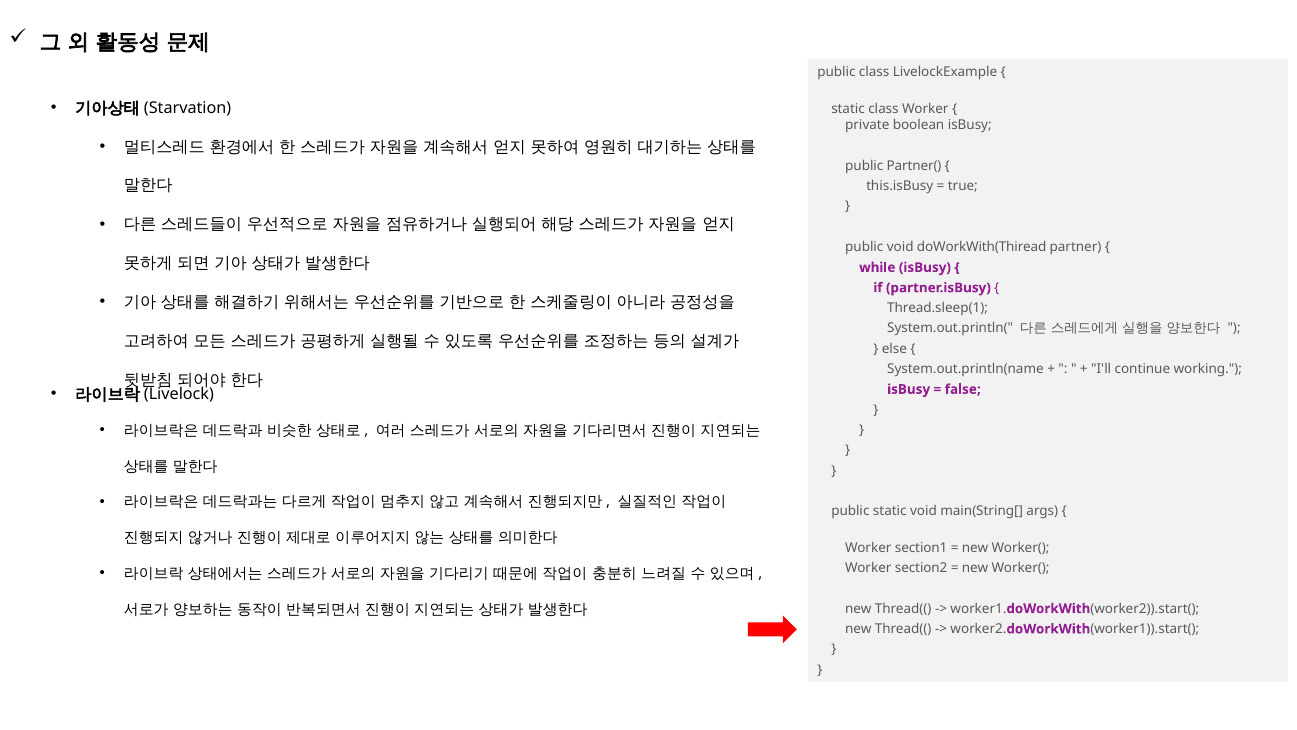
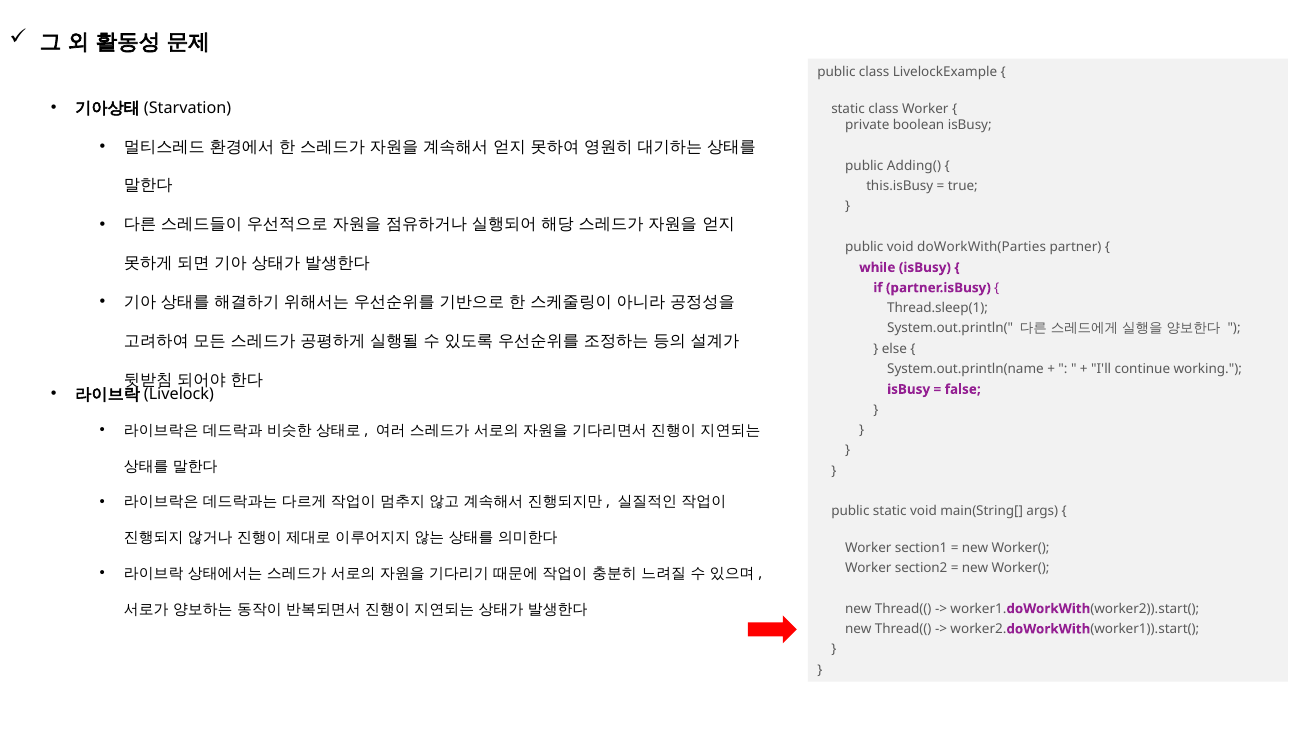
Partner(: Partner( -> Adding(
doWorkWith(Thiread: doWorkWith(Thiread -> doWorkWith(Parties
